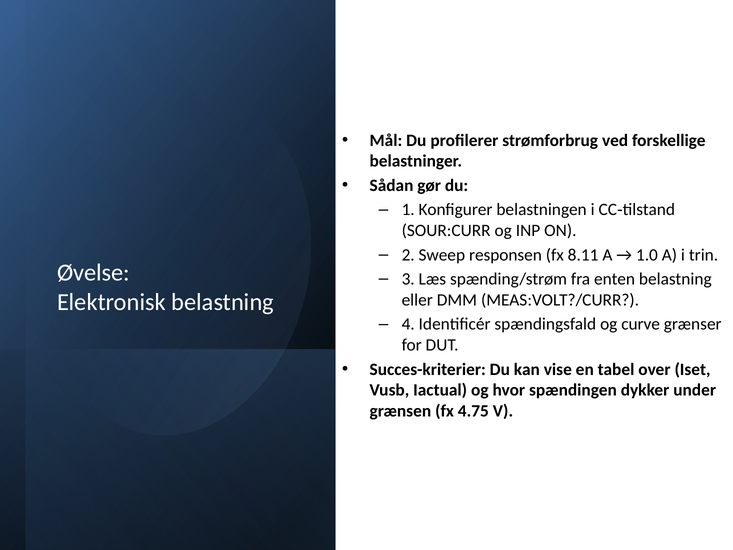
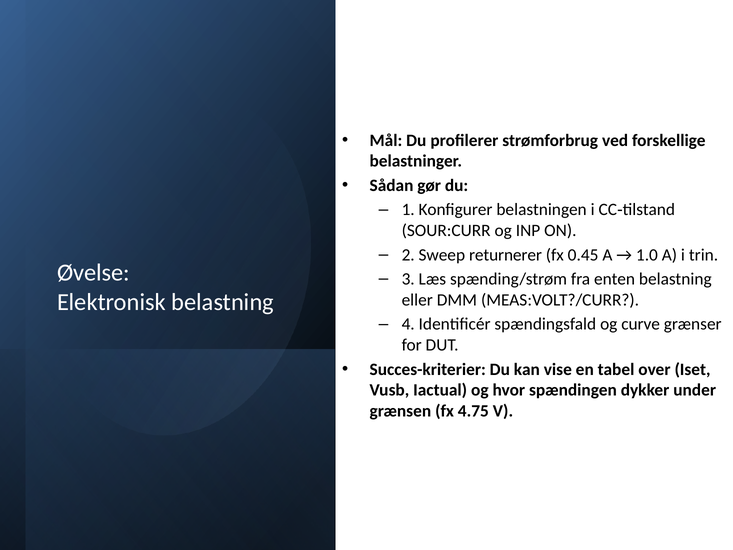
responsen: responsen -> returnerer
8.11: 8.11 -> 0.45
